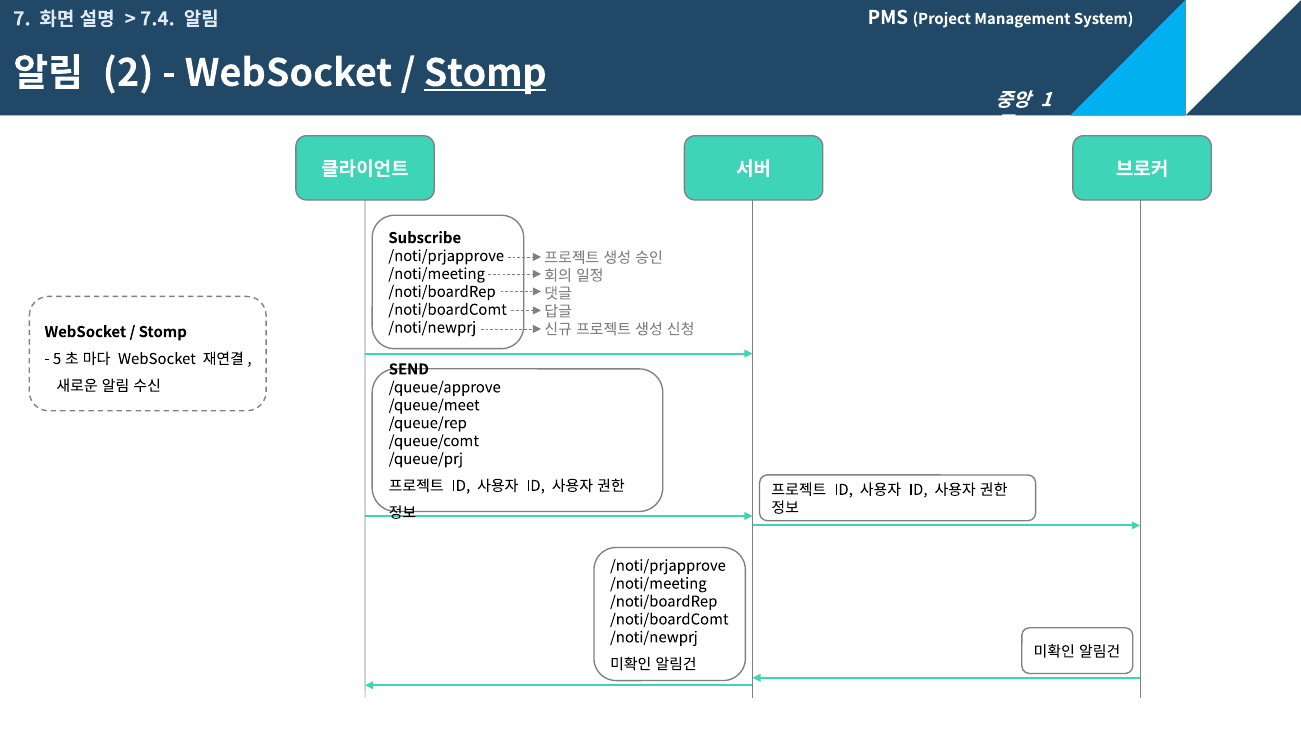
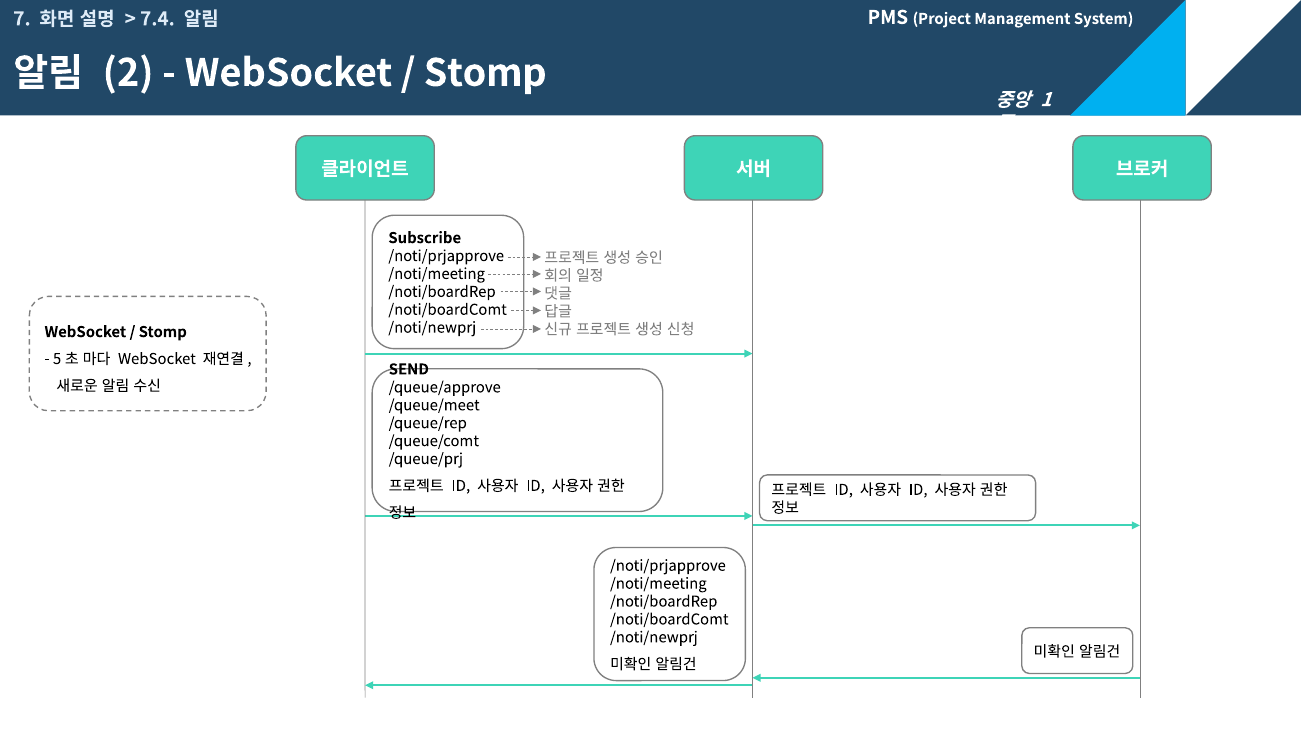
Stomp at (485, 73) underline: present -> none
